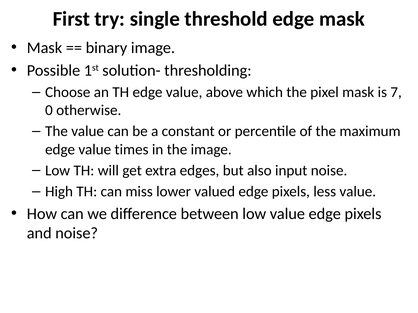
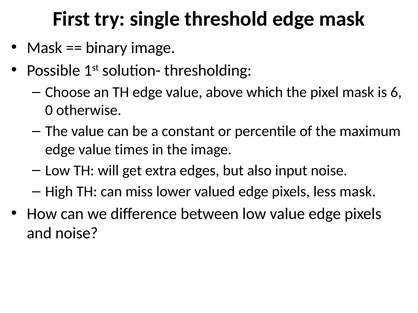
7: 7 -> 6
less value: value -> mask
